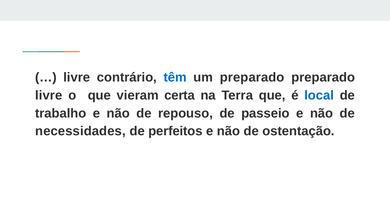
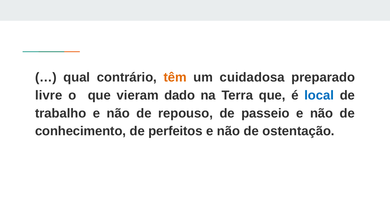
livre at (77, 78): livre -> qual
têm colour: blue -> orange
um preparado: preparado -> cuidadosa
certa: certa -> dado
necessidades: necessidades -> conhecimento
